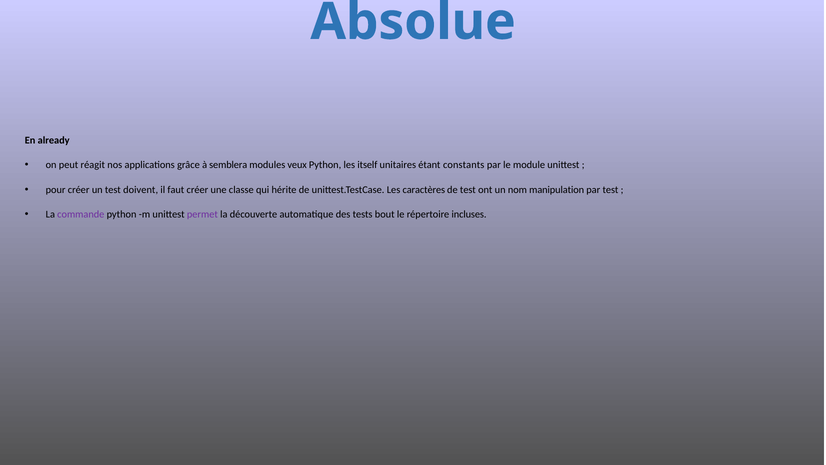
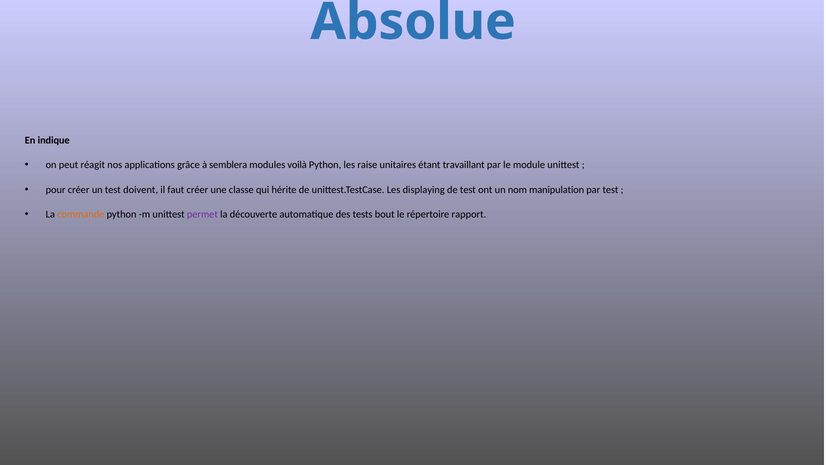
already: already -> indique
veux: veux -> voilà
itself: itself -> raise
constants: constants -> travaillant
caractères: caractères -> displaying
commande colour: purple -> orange
incluses: incluses -> rapport
